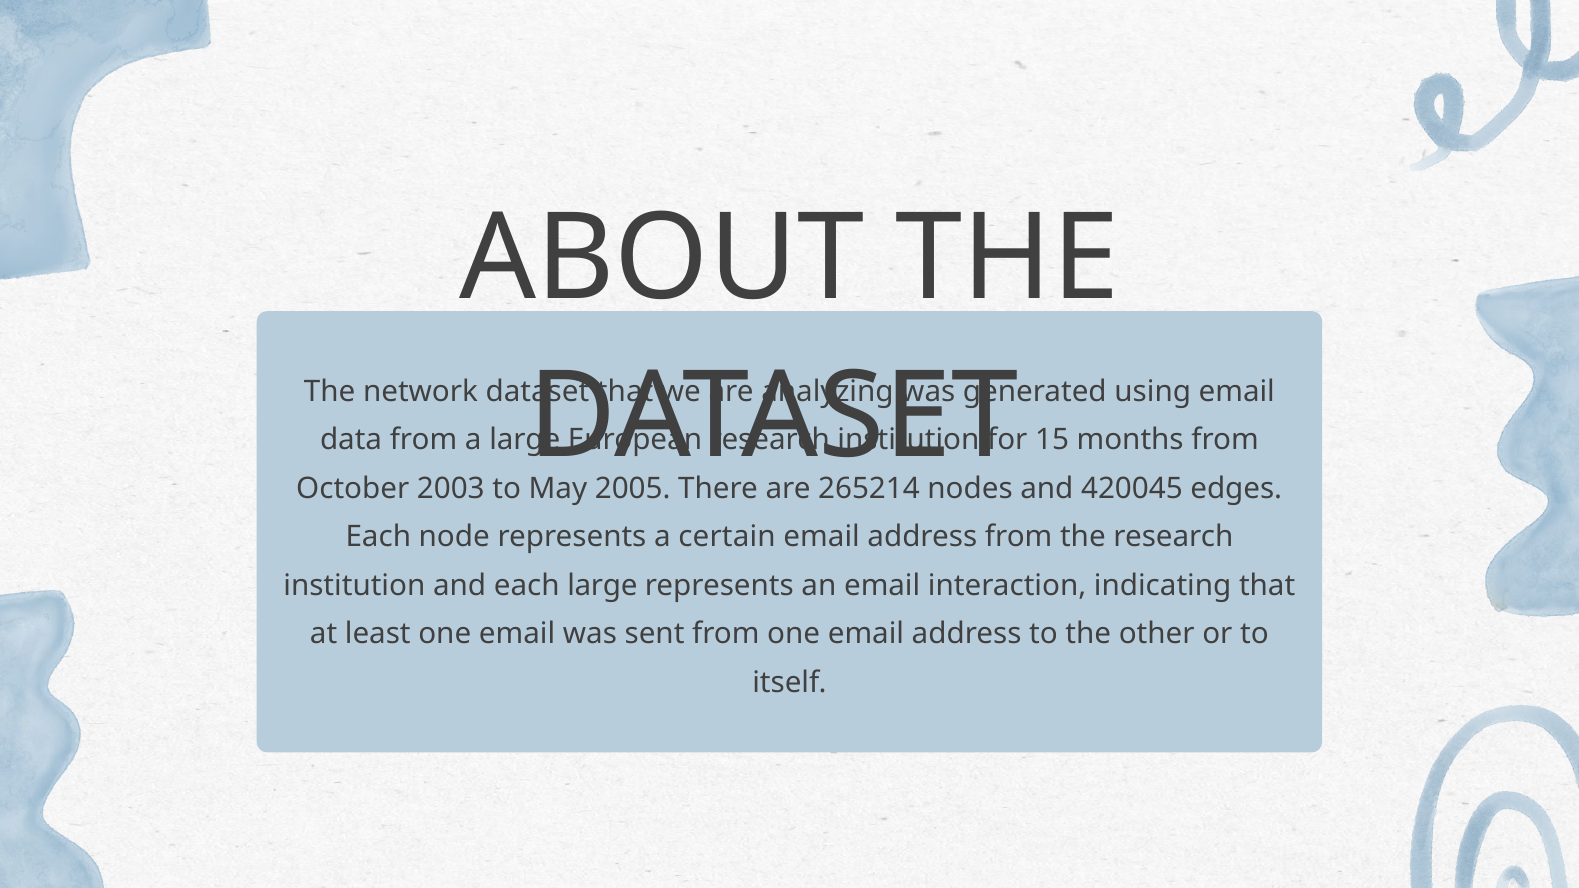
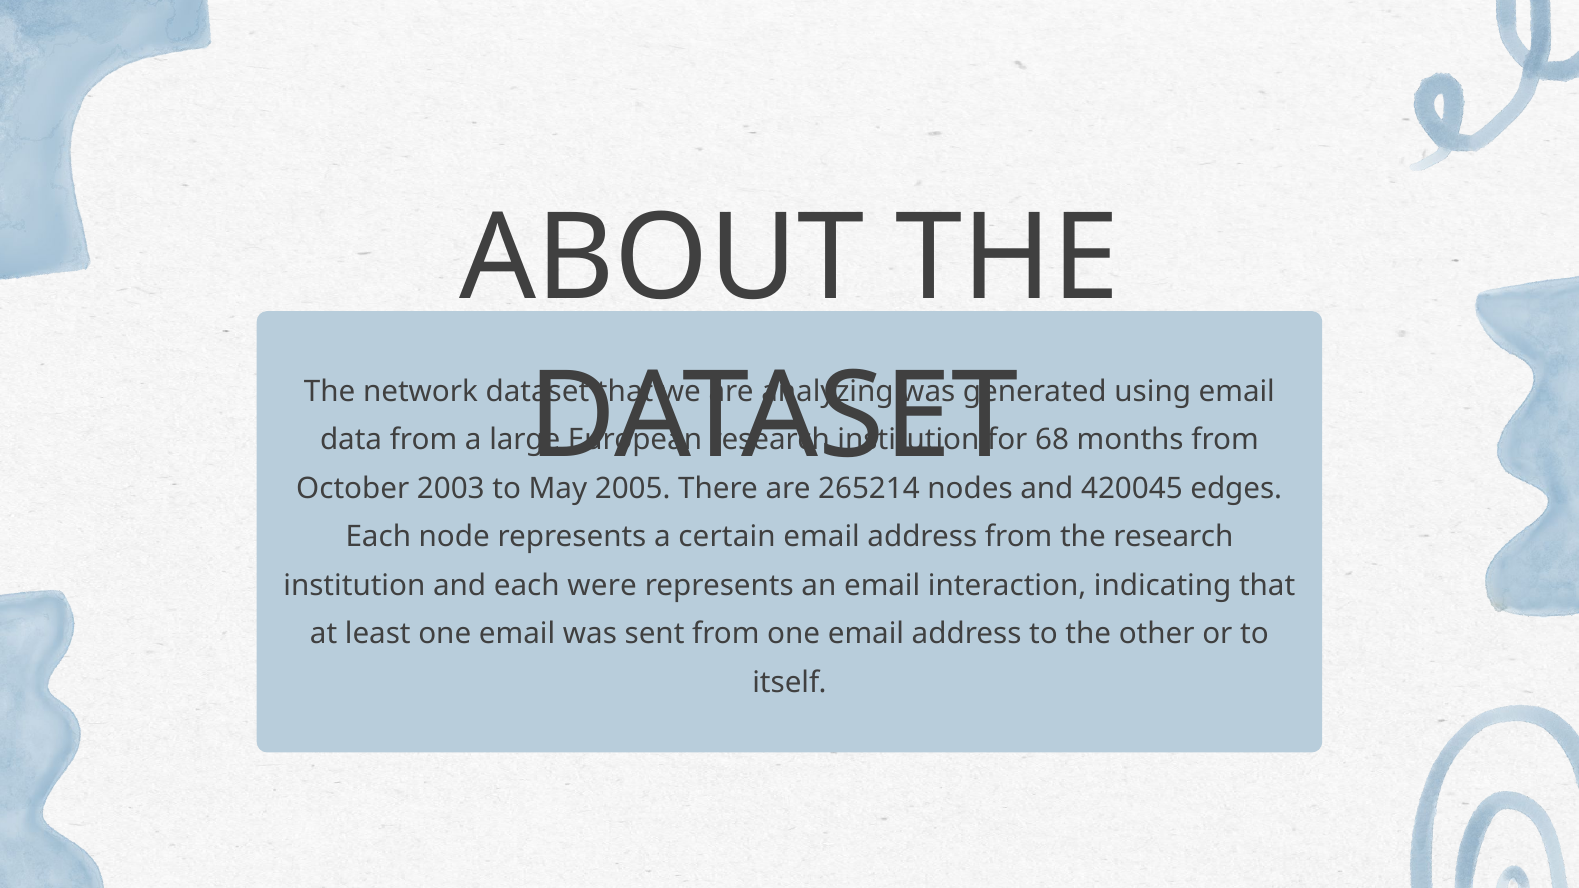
15: 15 -> 68
each large: large -> were
